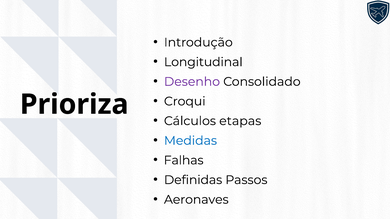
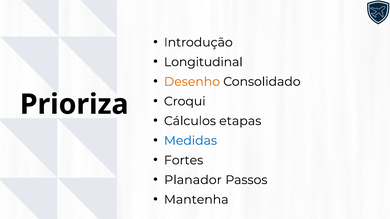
Desenho colour: purple -> orange
Falhas: Falhas -> Fortes
Definidas: Definidas -> Planador
Aeronaves: Aeronaves -> Mantenha
